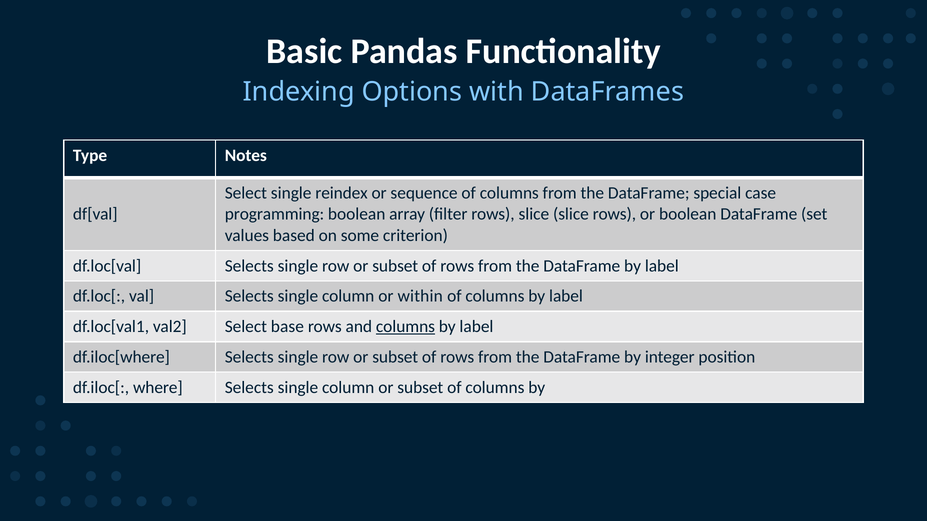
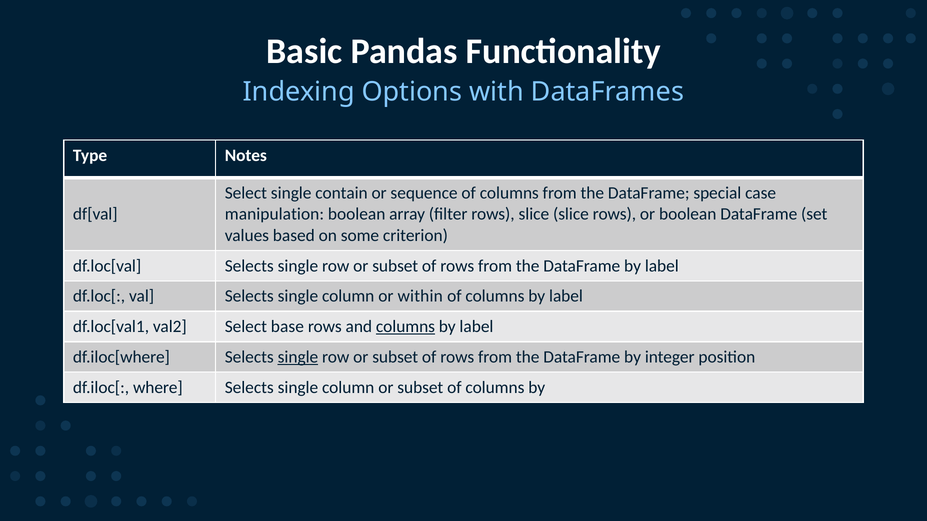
reindex: reindex -> contain
programming: programming -> manipulation
single at (298, 357) underline: none -> present
